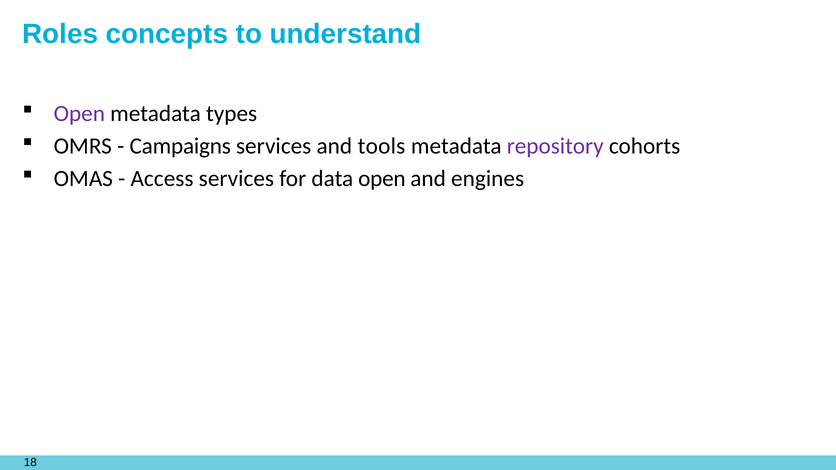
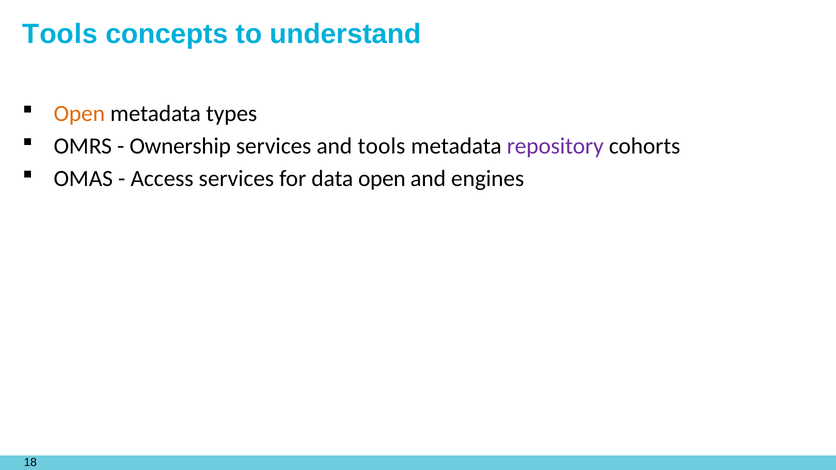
Roles at (60, 34): Roles -> Tools
Open at (79, 114) colour: purple -> orange
Campaigns: Campaigns -> Ownership
